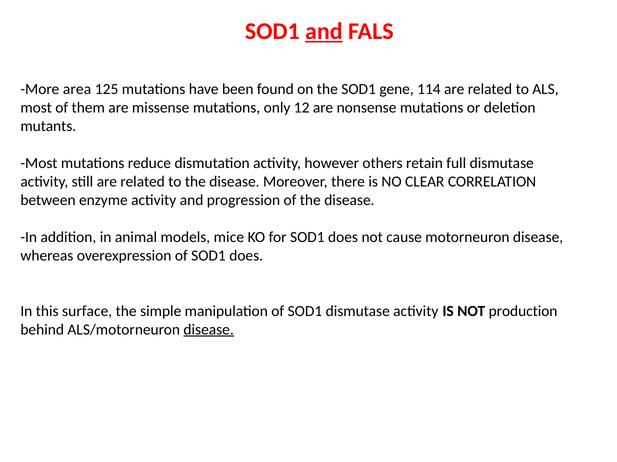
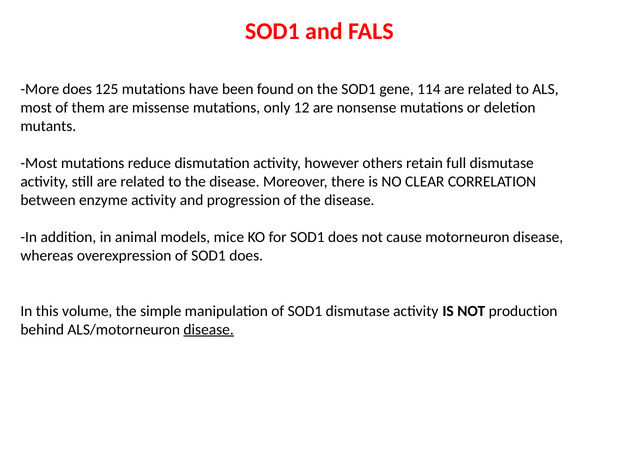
and at (324, 31) underline: present -> none
More area: area -> does
surface: surface -> volume
